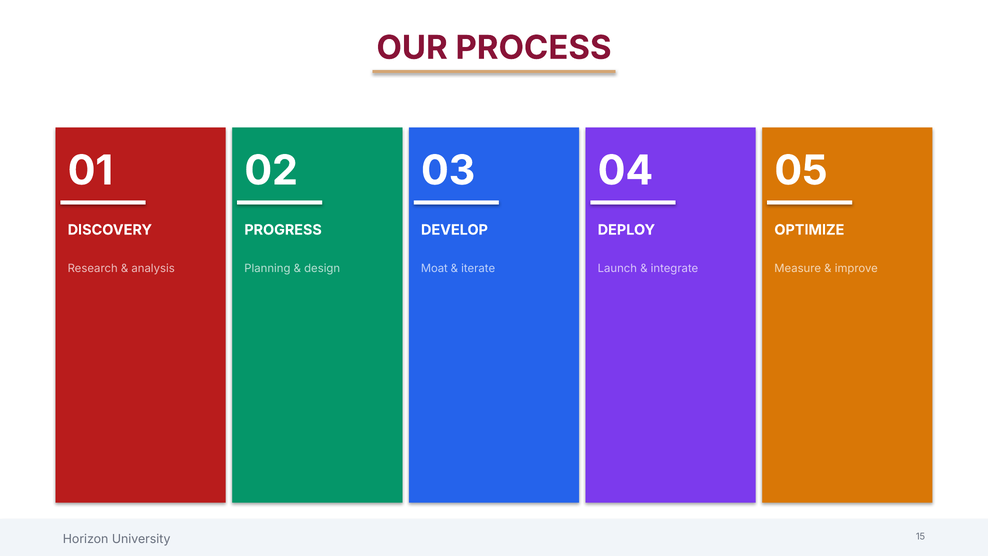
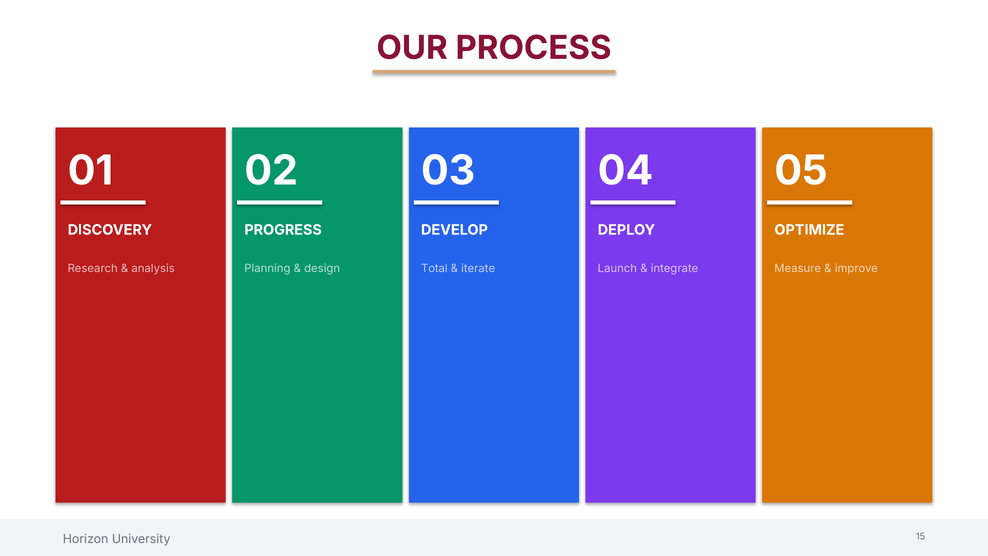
Moat: Moat -> Total
